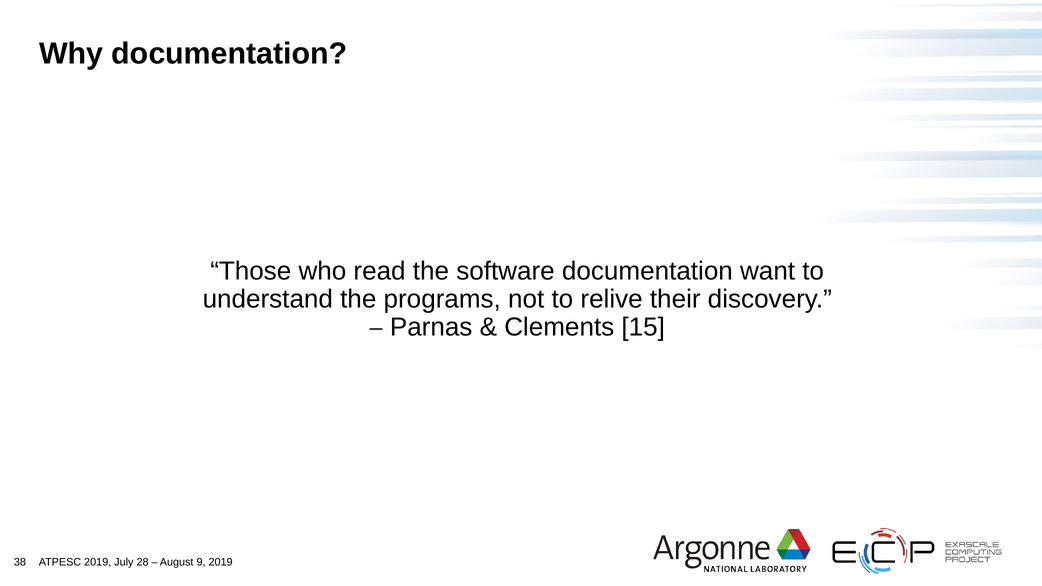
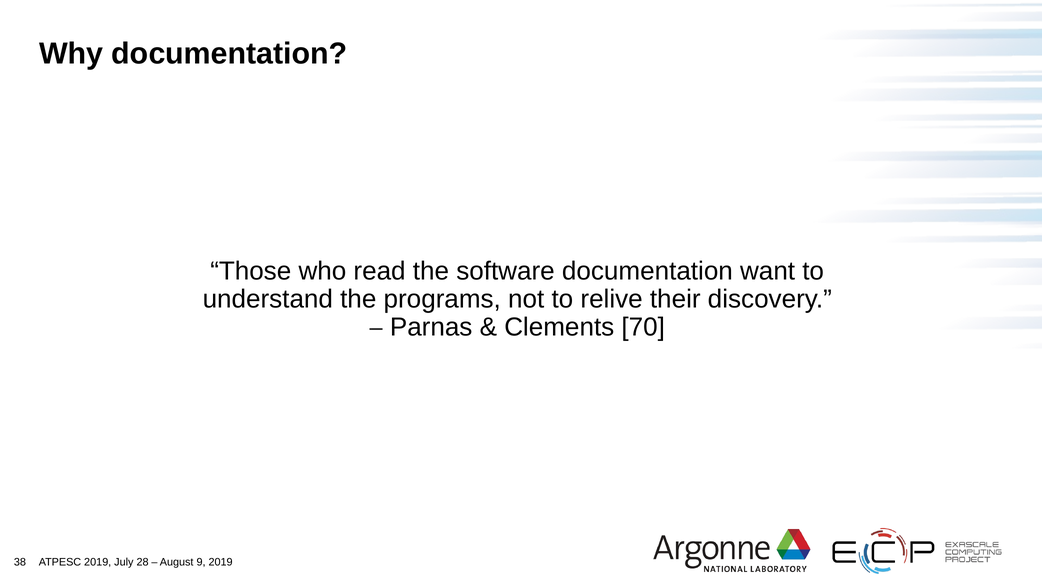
15: 15 -> 70
